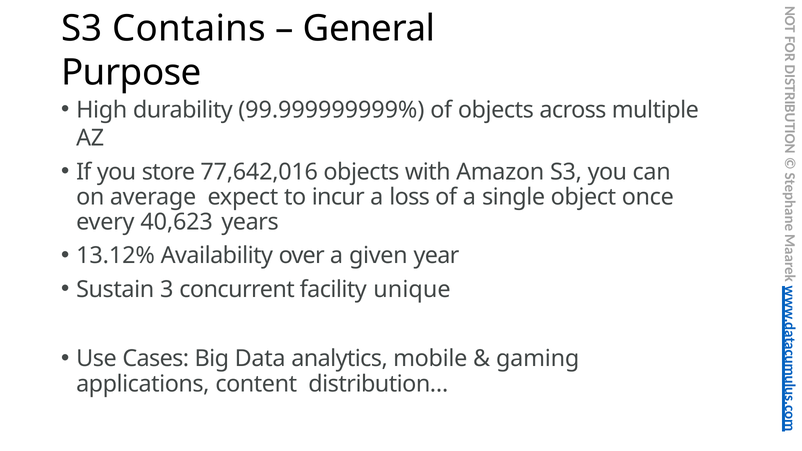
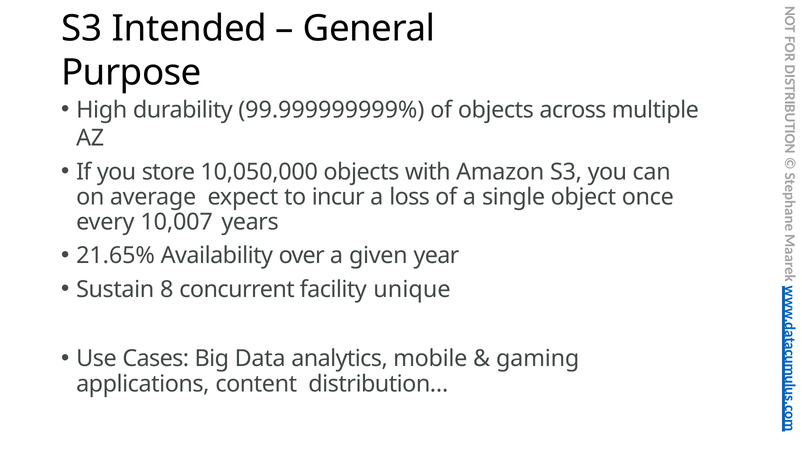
Contains: Contains -> Intended
77,642,016: 77,642,016 -> 10,050,000
40,623: 40,623 -> 10,007
13.12%: 13.12% -> 21.65%
3: 3 -> 8
